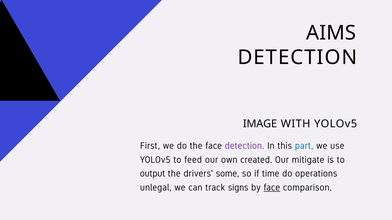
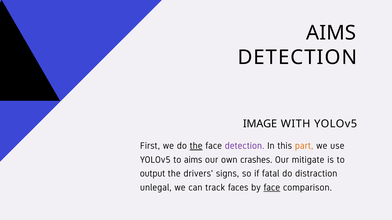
the at (196, 146) underline: none -> present
part colour: blue -> orange
to feed: feed -> aims
created: created -> crashes
some: some -> signs
time: time -> fatal
operations: operations -> distraction
signs: signs -> faces
